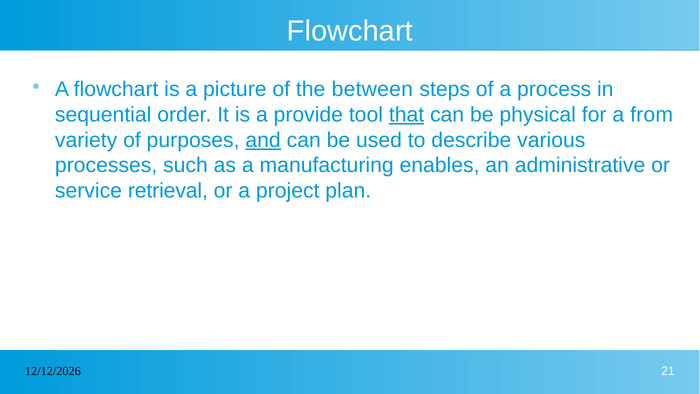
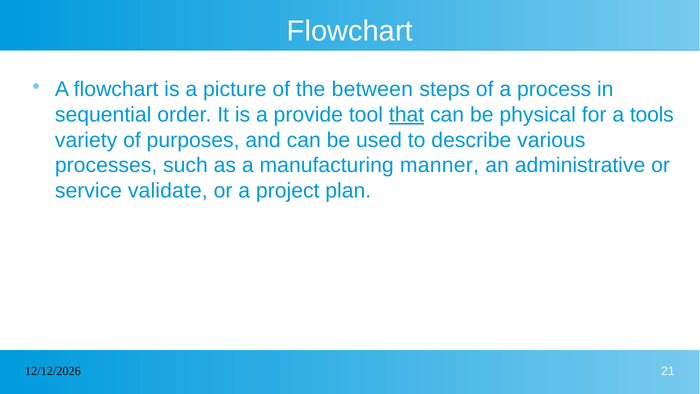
from: from -> tools
and underline: present -> none
enables: enables -> manner
retrieval: retrieval -> validate
